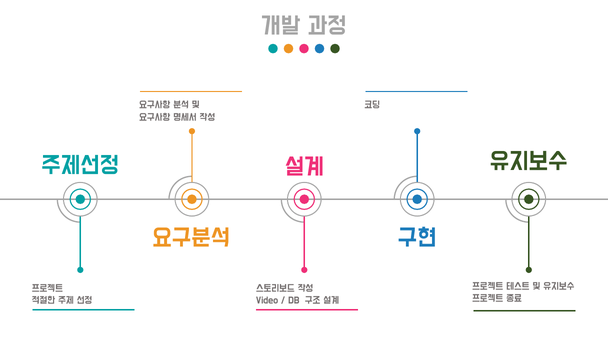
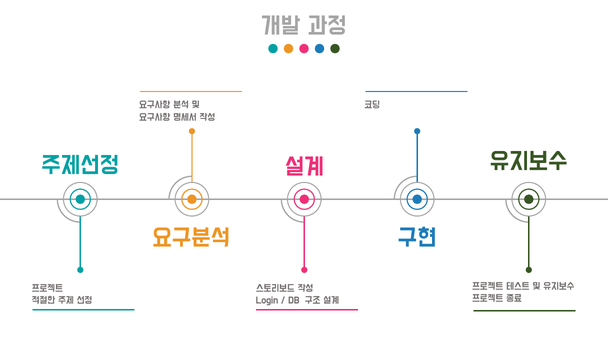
Video: Video -> Login
